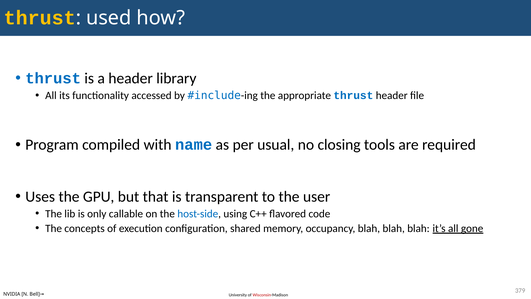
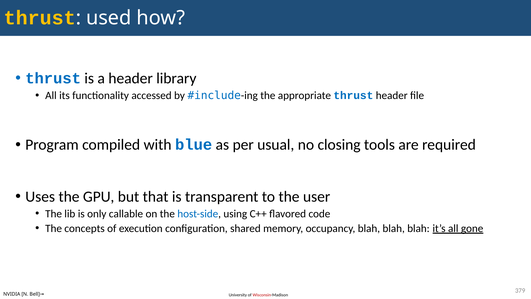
name: name -> blue
